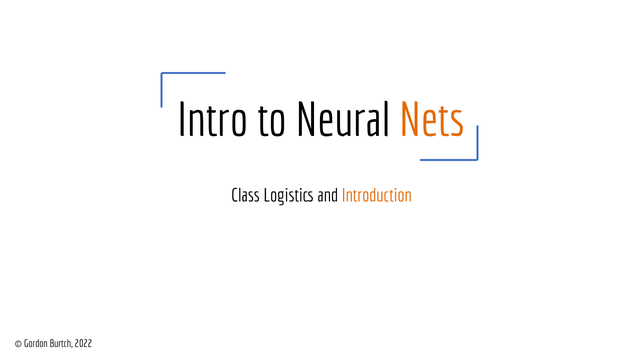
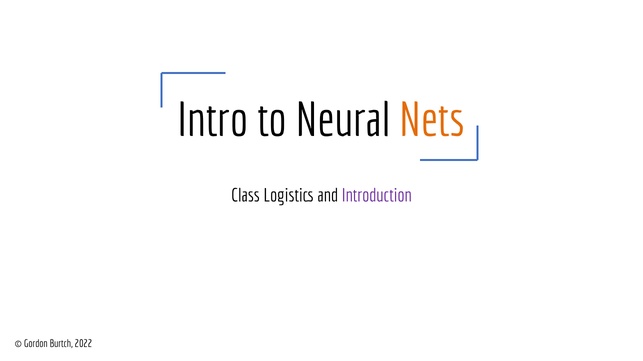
Introduction colour: orange -> purple
